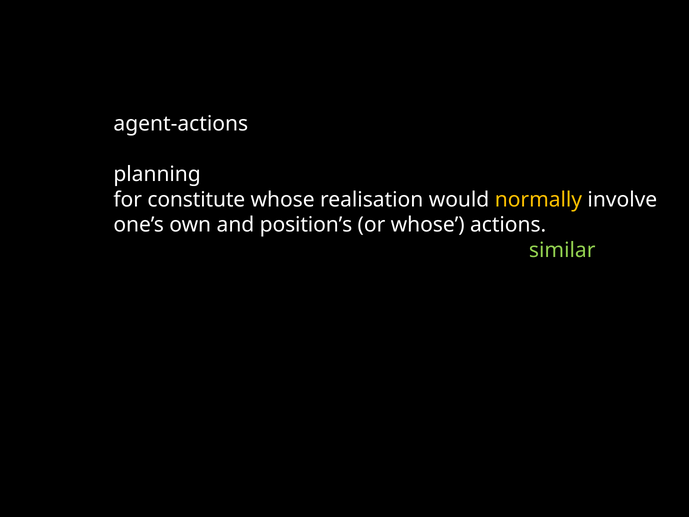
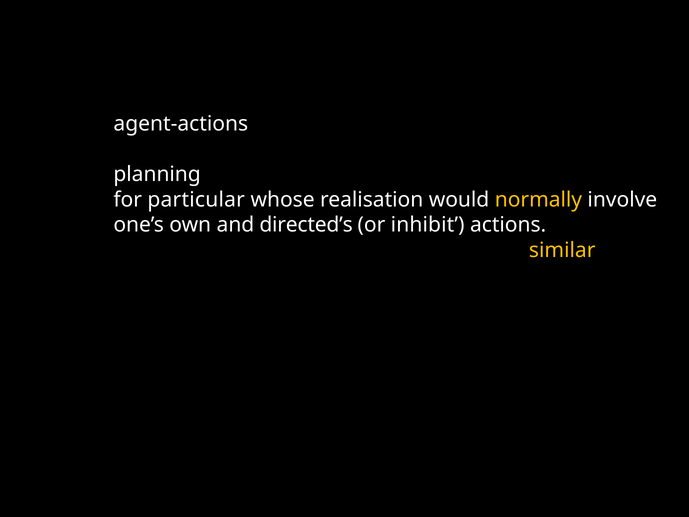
constitute: constitute -> particular
position’s: position’s -> directed’s
or whose: whose -> inhibit
similar colour: light green -> yellow
